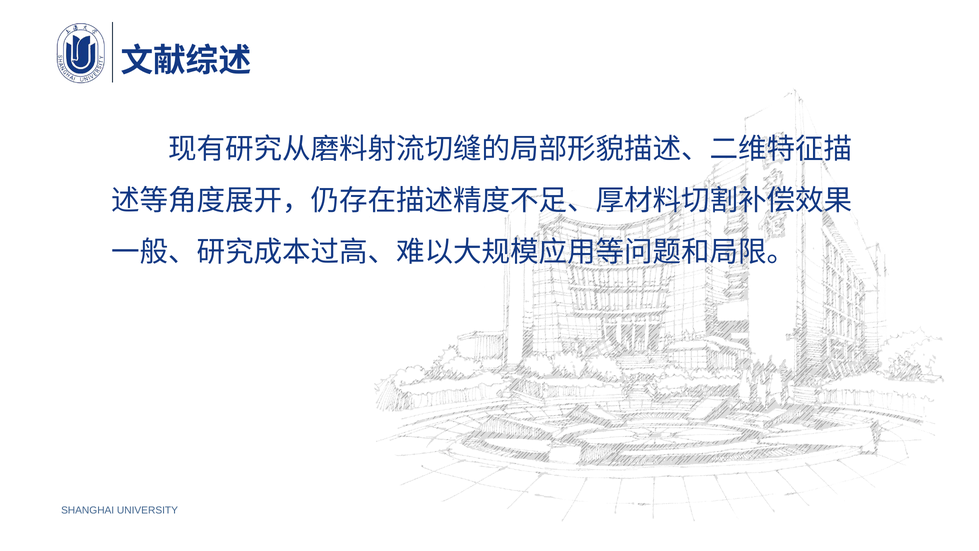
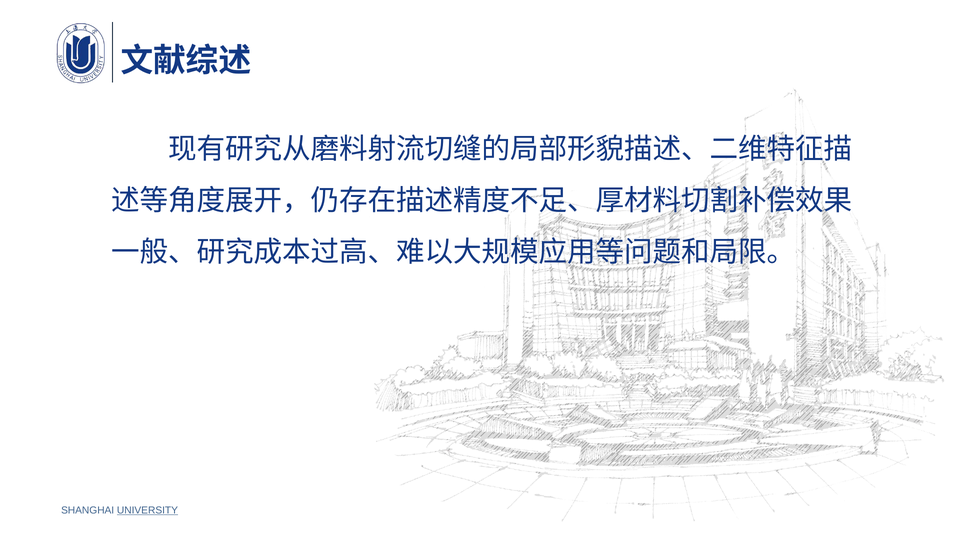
UNIVERSITY underline: none -> present
